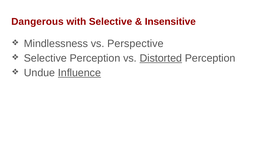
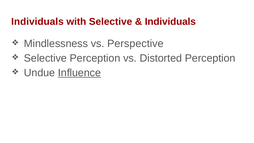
Dangerous at (37, 22): Dangerous -> Individuals
Insensitive at (170, 22): Insensitive -> Individuals
Distorted underline: present -> none
